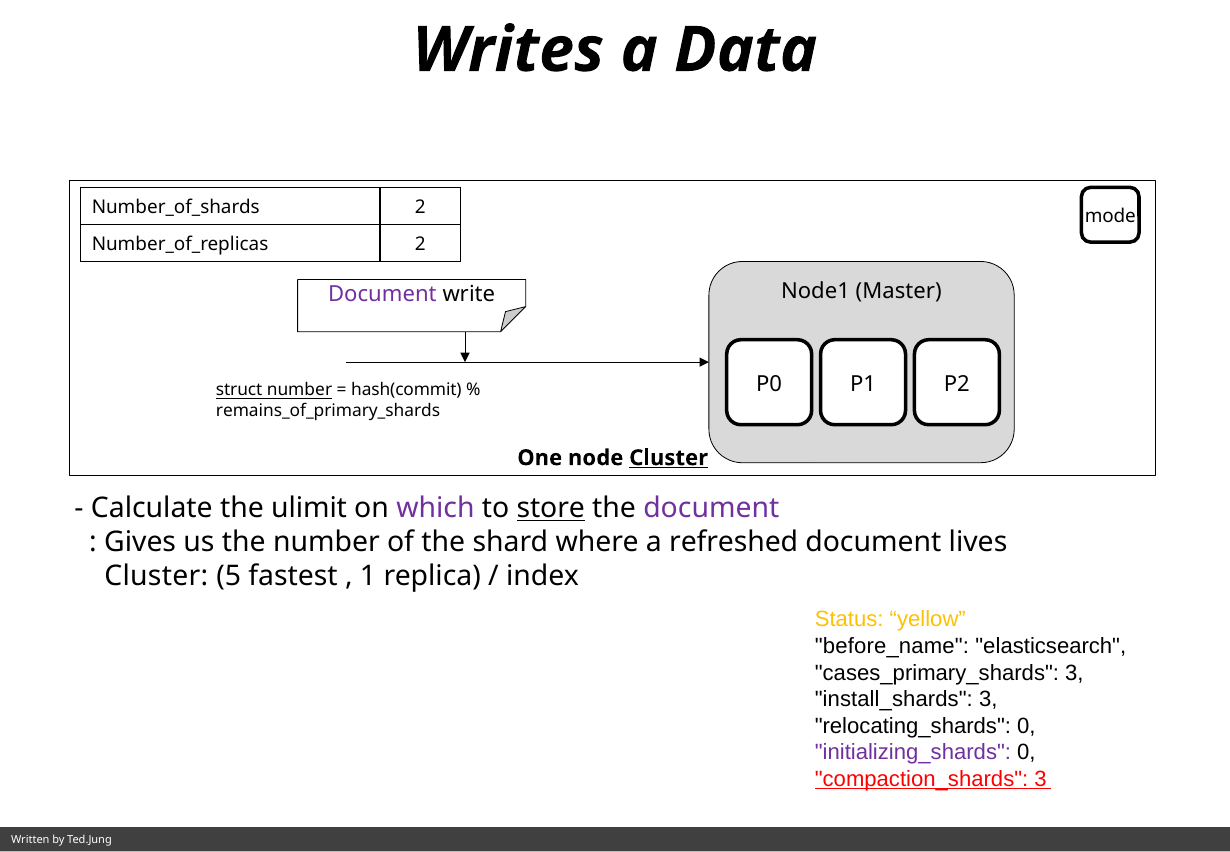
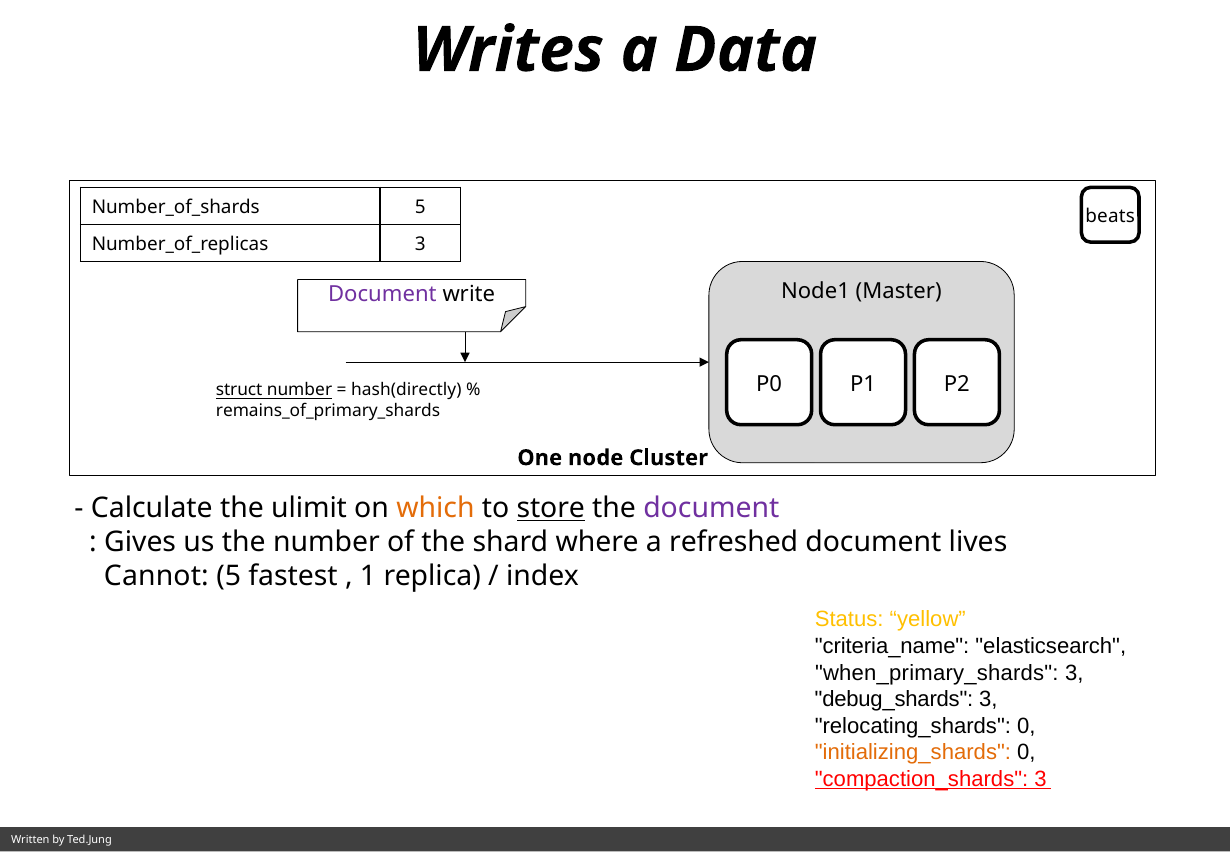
2 at (420, 207): 2 -> 5
mode: mode -> beats
2 at (420, 244): 2 -> 3
hash(commit: hash(commit -> hash(directly
Cluster at (669, 458) underline: present -> none
which colour: purple -> orange
Cluster at (156, 576): Cluster -> Cannot
before_name: before_name -> criteria_name
cases_primary_shards: cases_primary_shards -> when_primary_shards
install_shards: install_shards -> debug_shards
initializing_shards colour: purple -> orange
